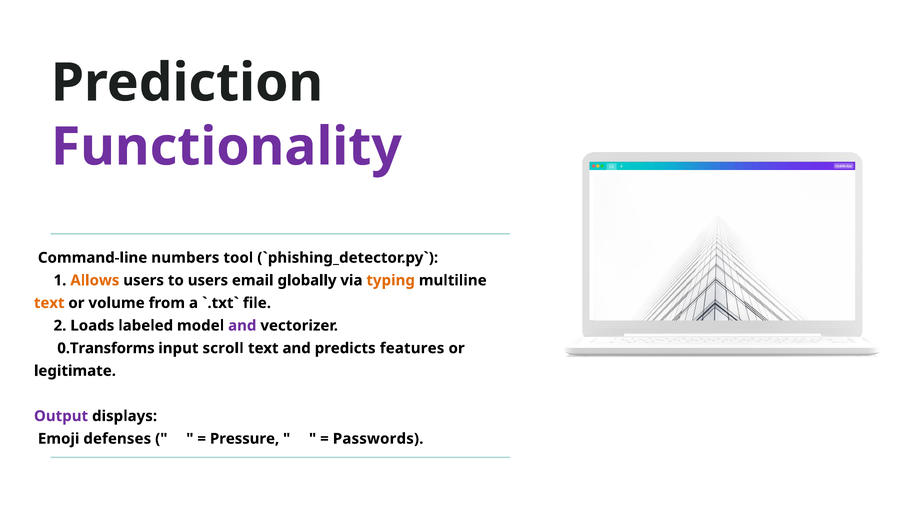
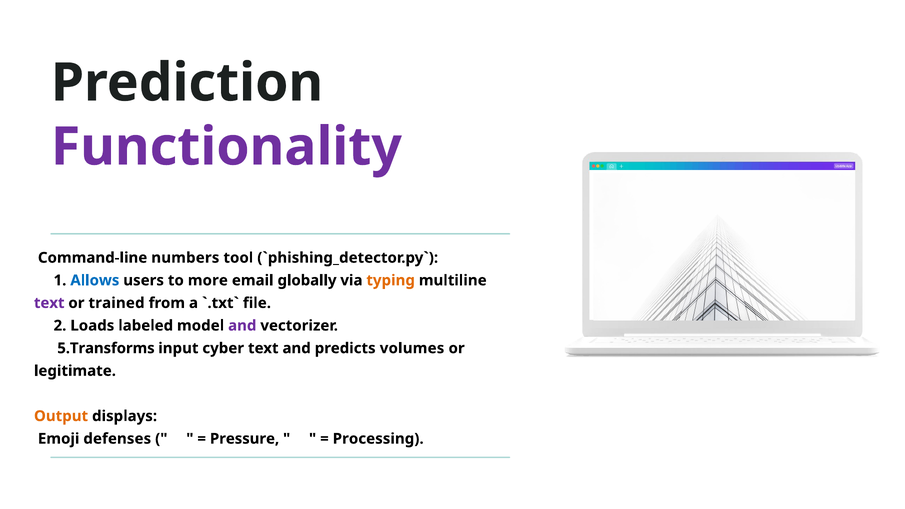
Allows colour: orange -> blue
to users: users -> more
text at (49, 303) colour: orange -> purple
volume: volume -> trained
0.Transforms: 0.Transforms -> 5.Transforms
scroll: scroll -> cyber
features: features -> volumes
Output colour: purple -> orange
Passwords: Passwords -> Processing
